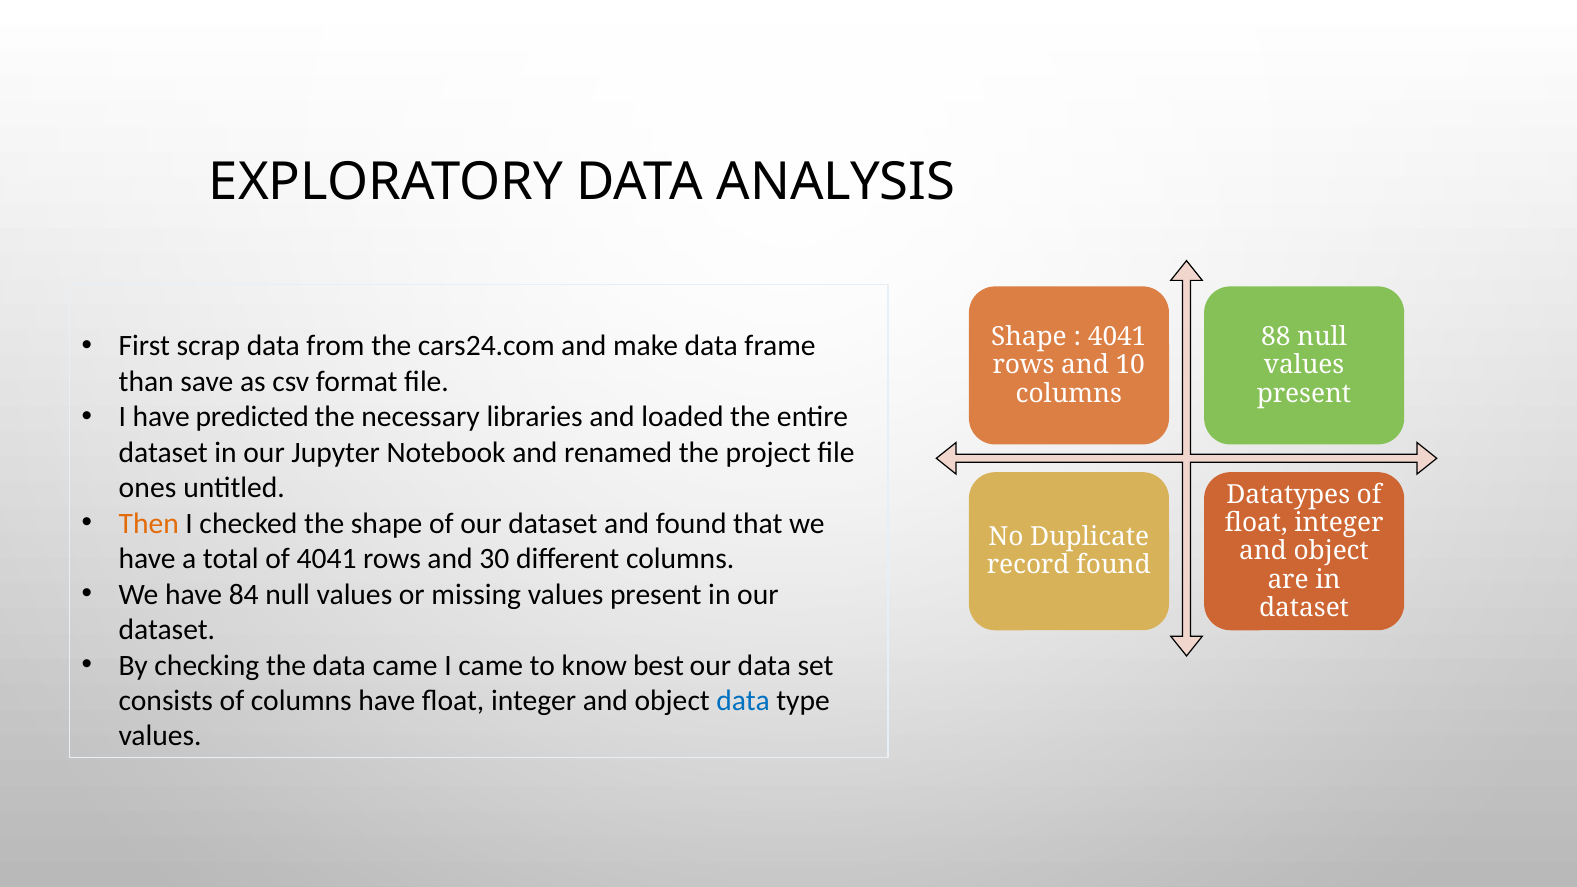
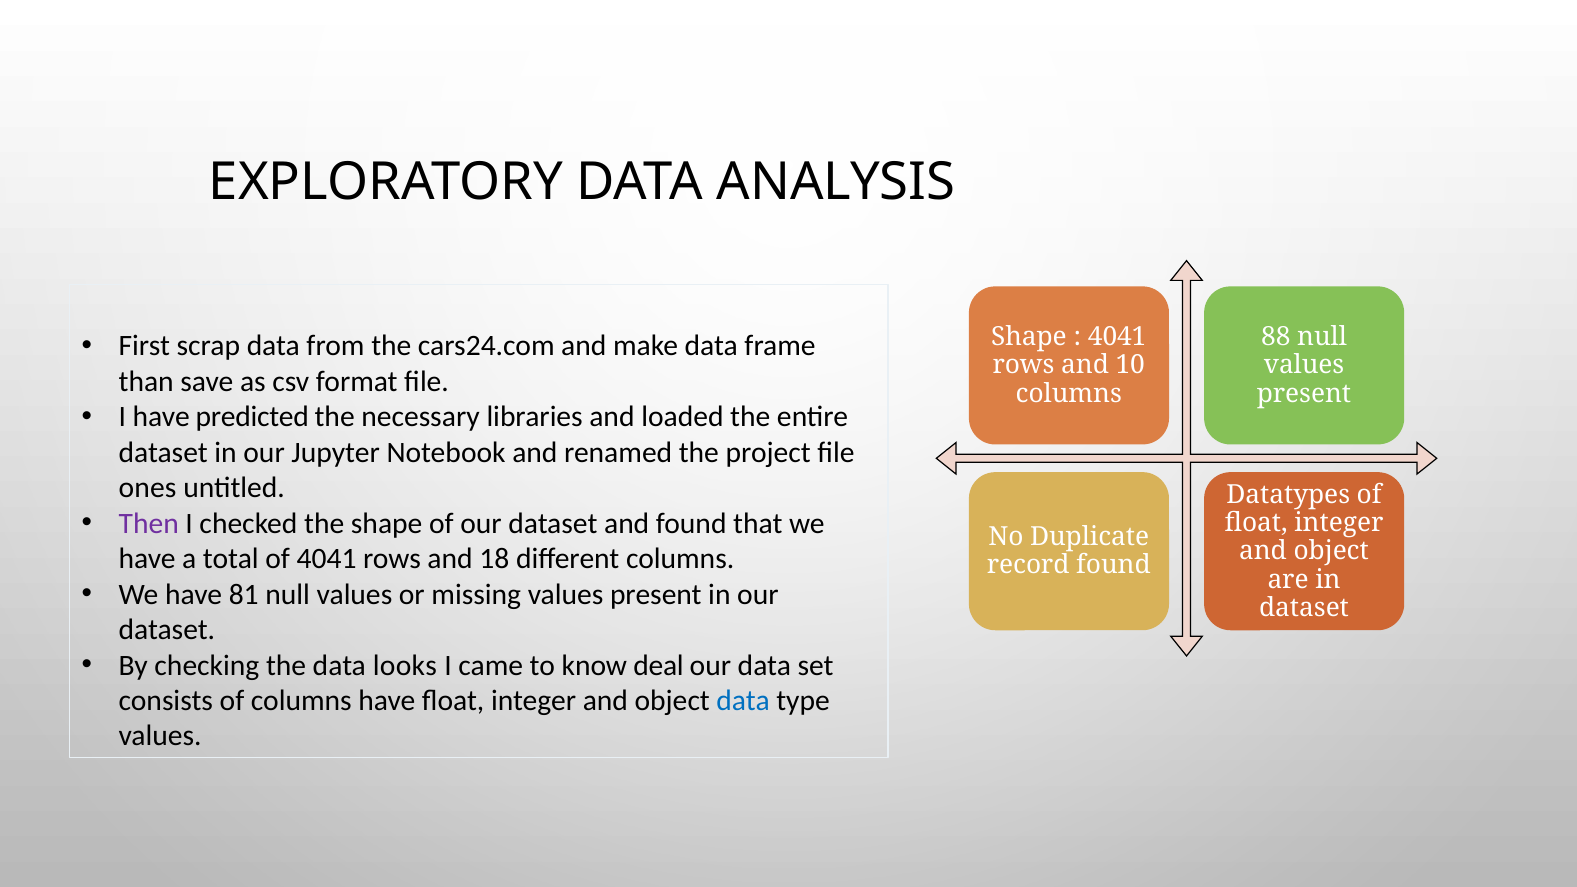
Then colour: orange -> purple
30: 30 -> 18
84: 84 -> 81
data came: came -> looks
best: best -> deal
